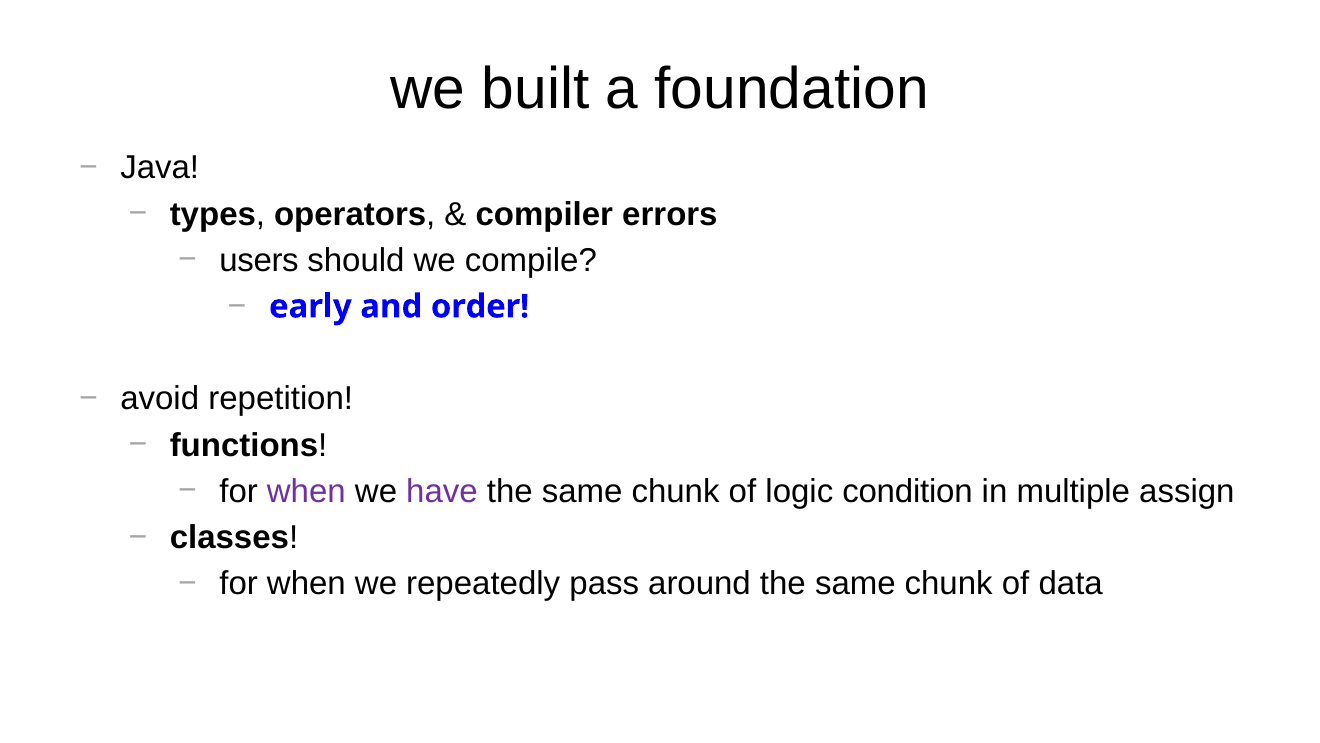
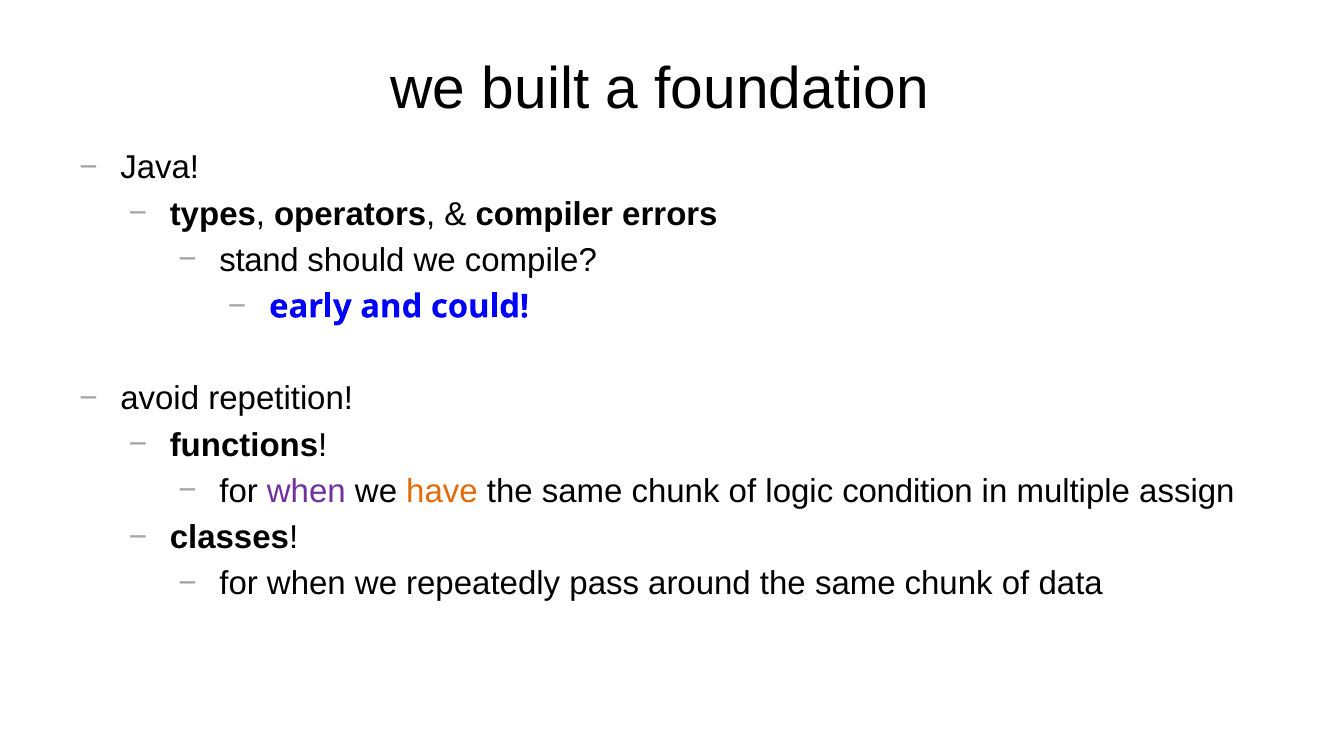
users: users -> stand
order: order -> could
have colour: purple -> orange
